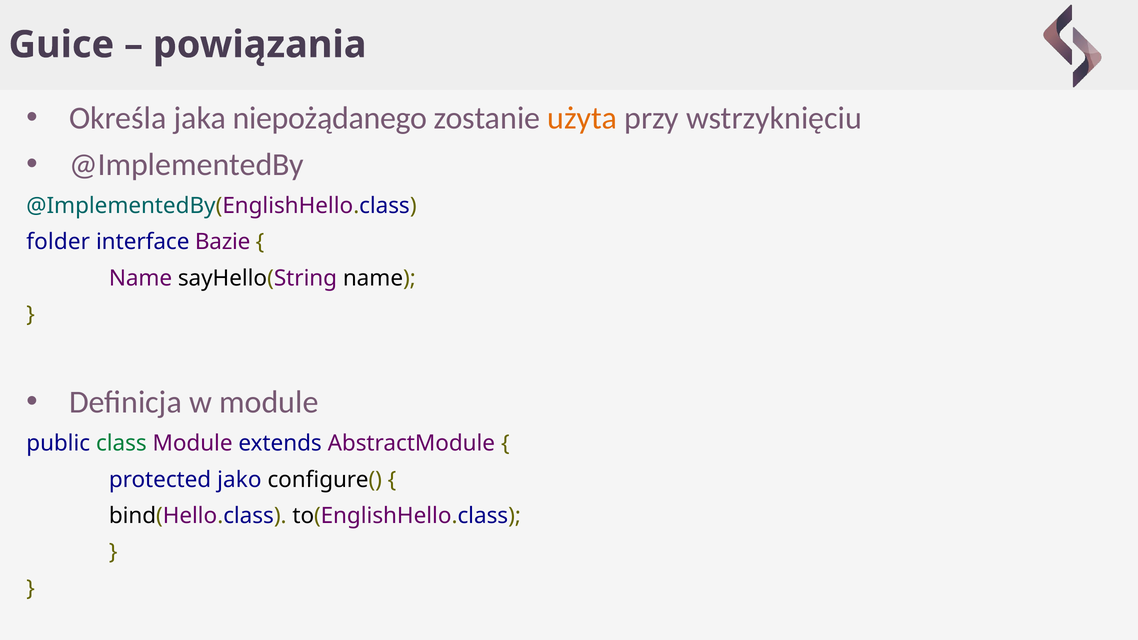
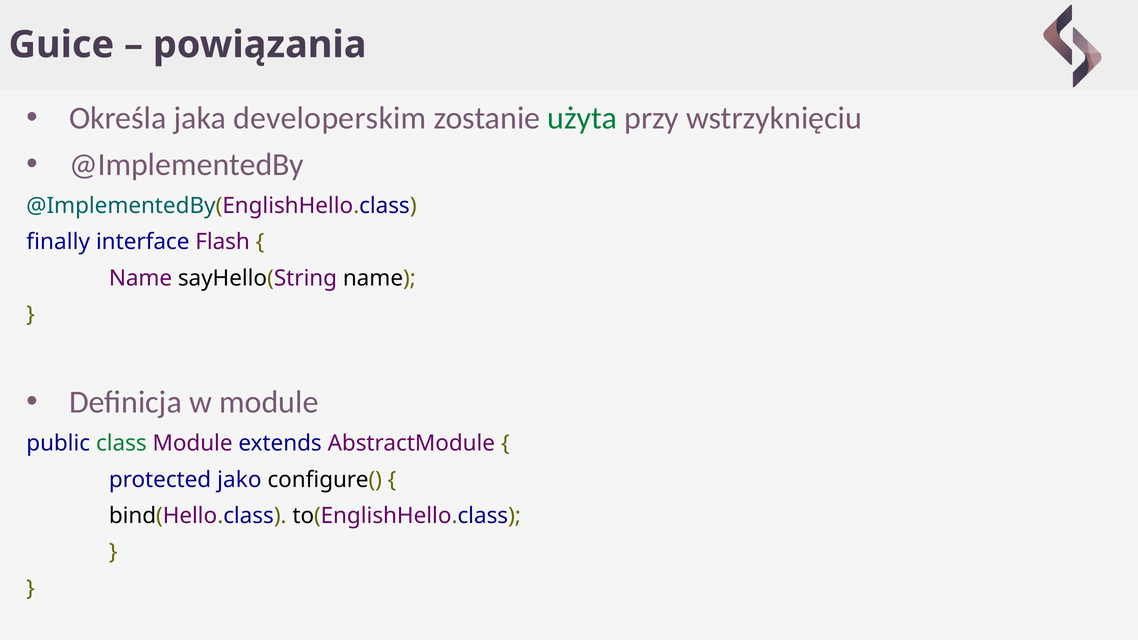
niepożądanego: niepożądanego -> developerskim
użyta colour: orange -> green
folder: folder -> finally
Bazie: Bazie -> Flash
